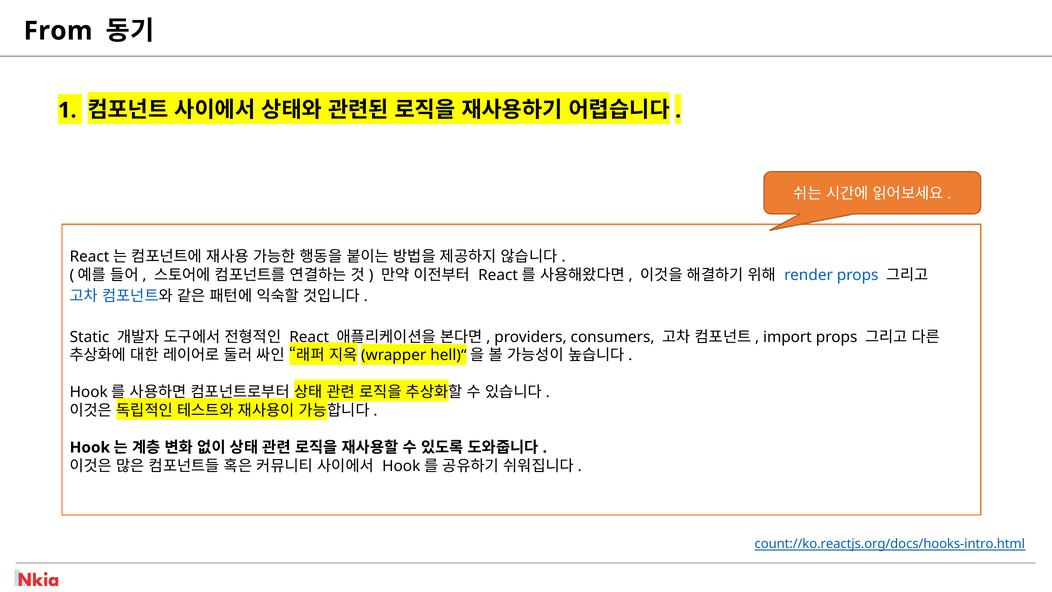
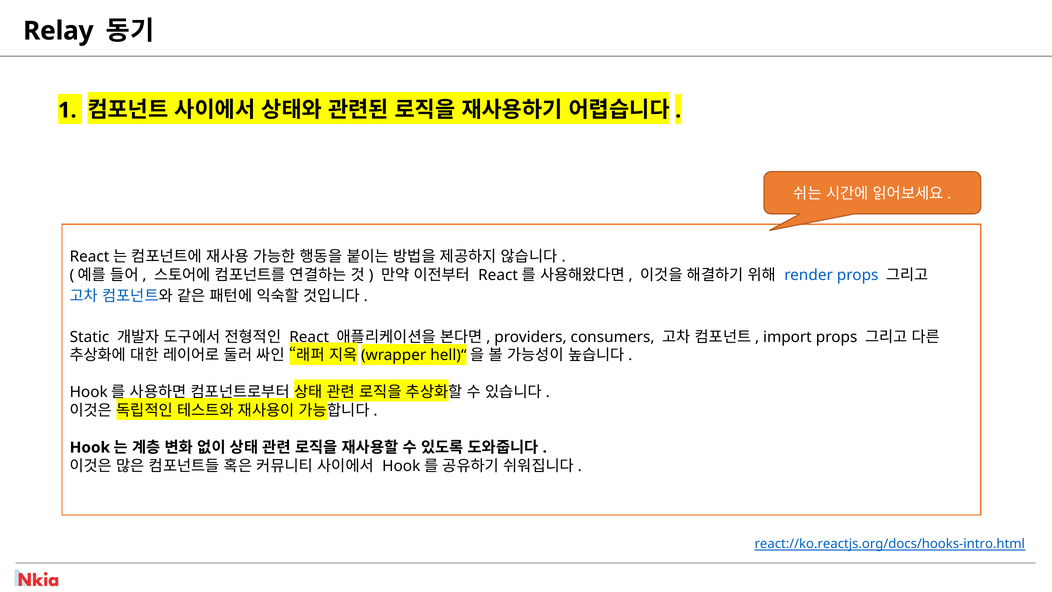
From: From -> Relay
count://ko.reactjs.org/docs/hooks-intro.html: count://ko.reactjs.org/docs/hooks-intro.html -> react://ko.reactjs.org/docs/hooks-intro.html
